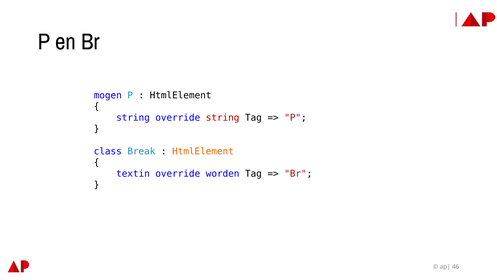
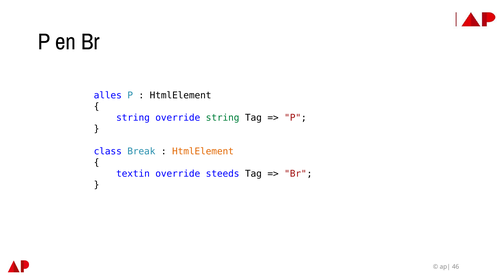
mogen: mogen -> alles
string at (223, 118) colour: red -> green
worden: worden -> steeds
